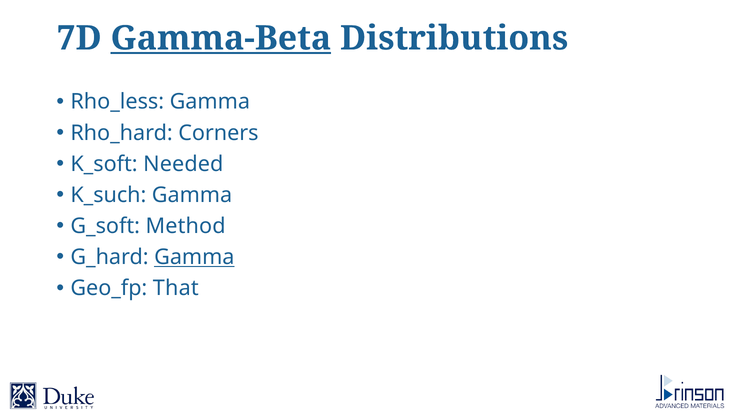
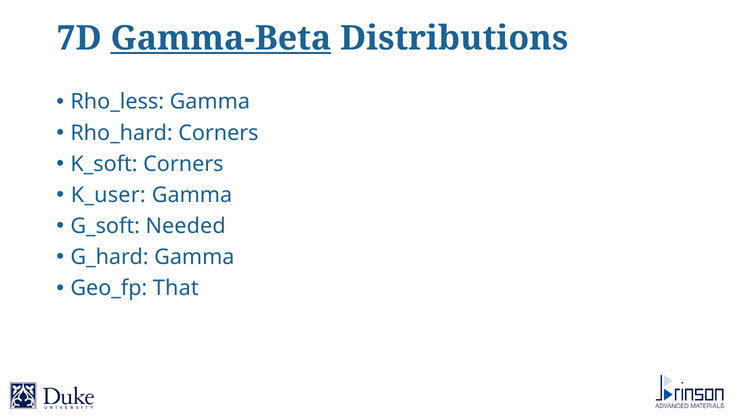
K_soft Needed: Needed -> Corners
K_such: K_such -> K_user
Method: Method -> Needed
Gamma at (194, 257) underline: present -> none
